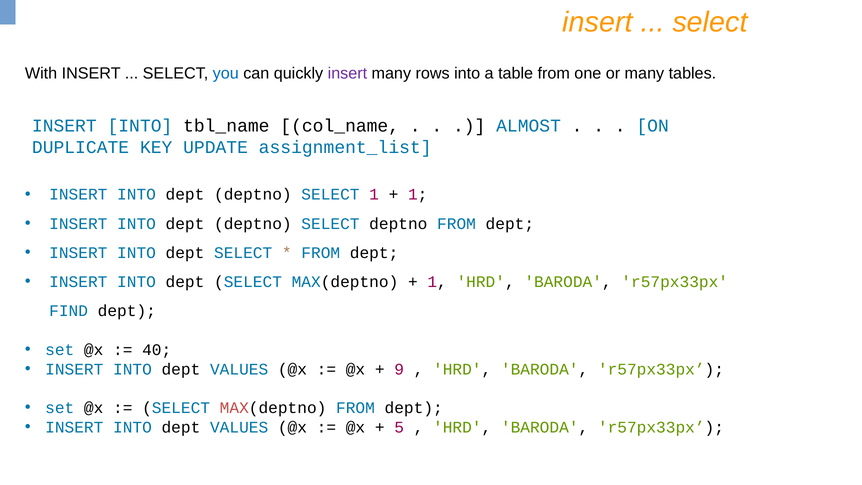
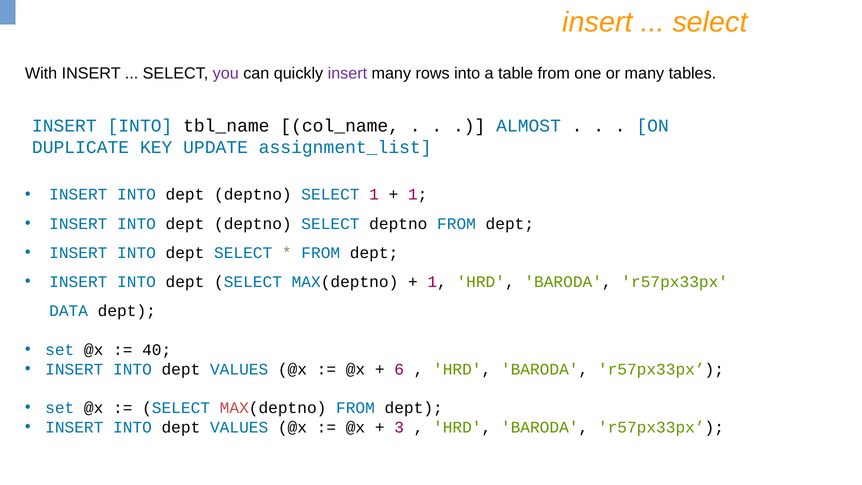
you colour: blue -> purple
FIND: FIND -> DATA
9: 9 -> 6
5: 5 -> 3
